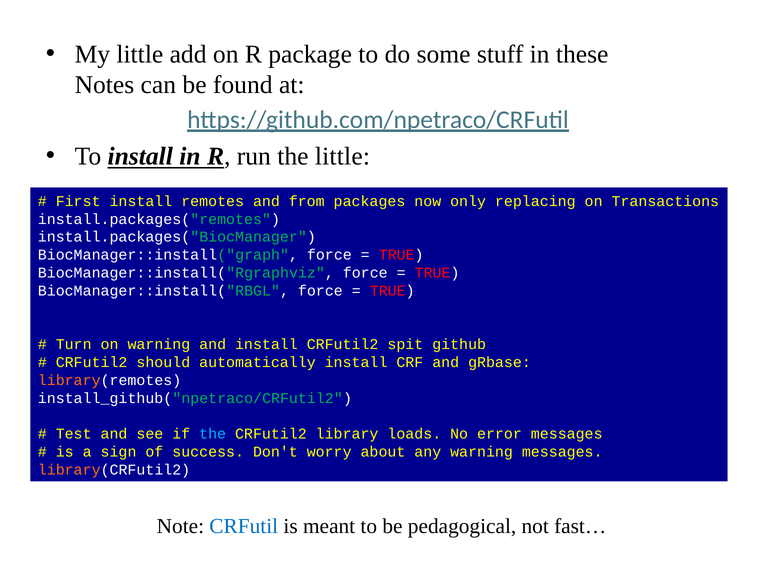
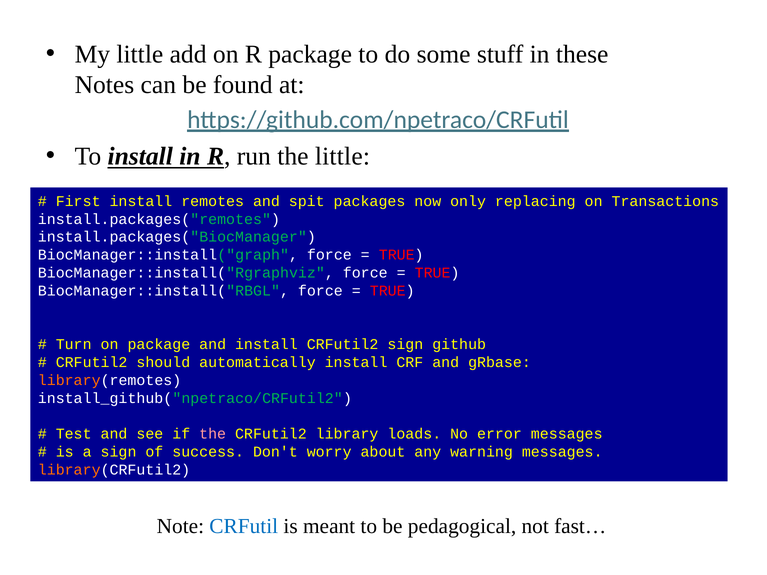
from: from -> spit
on warning: warning -> package
CRFutil2 spit: spit -> sign
the at (213, 434) colour: light blue -> pink
